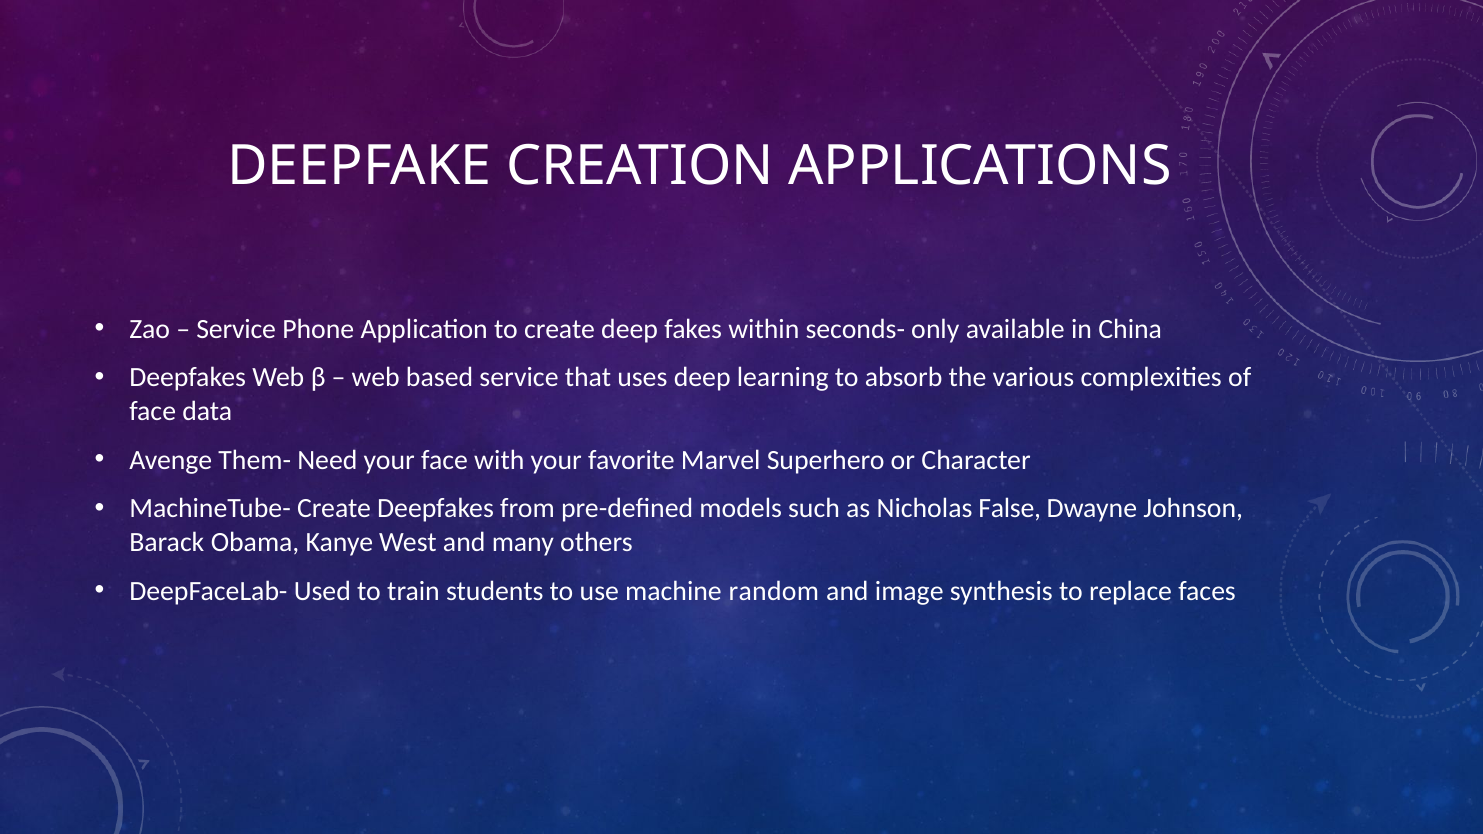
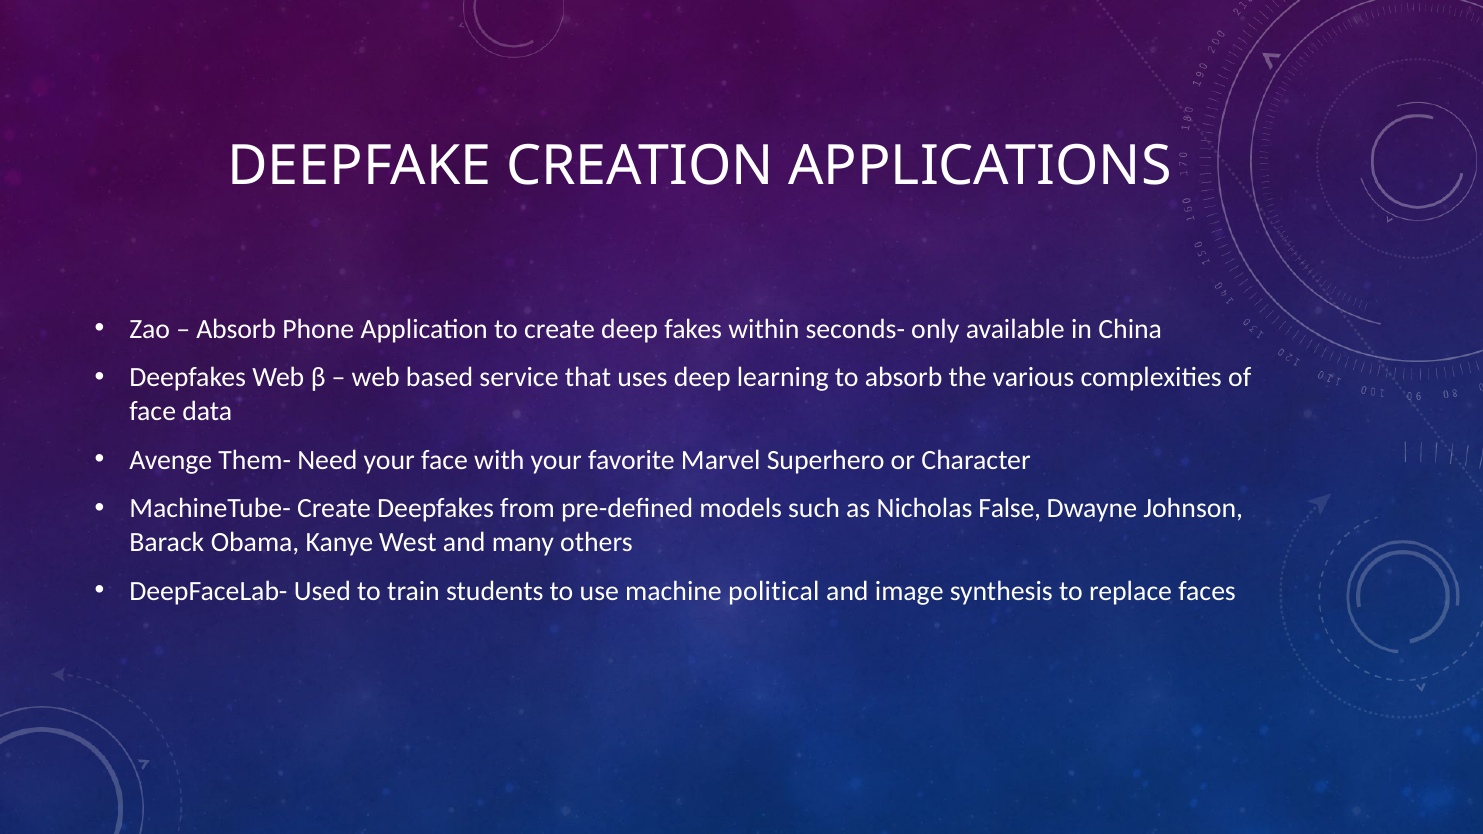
Service at (236, 329): Service -> Absorb
random: random -> political
